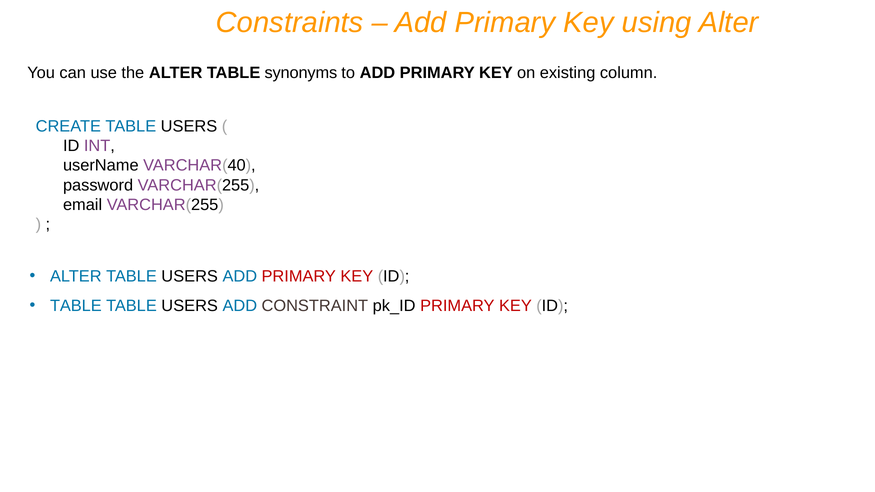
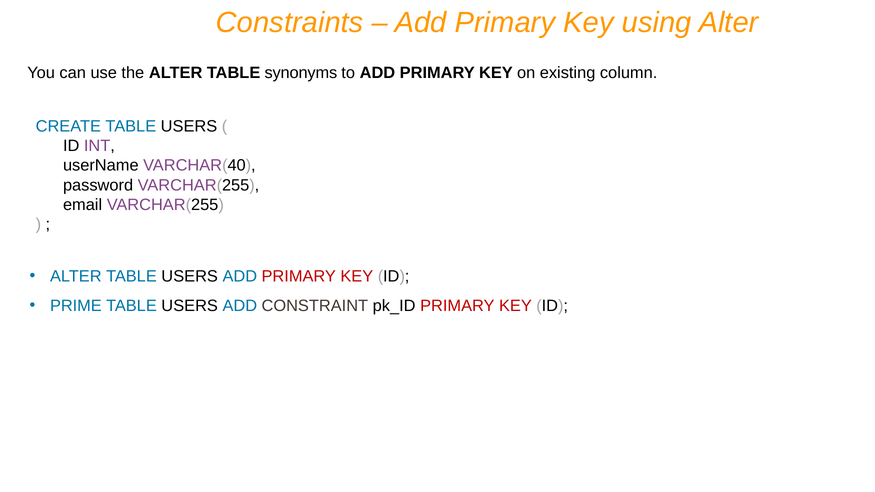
TABLE at (76, 306): TABLE -> PRIME
